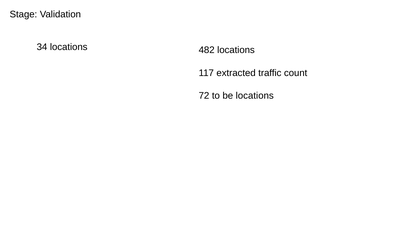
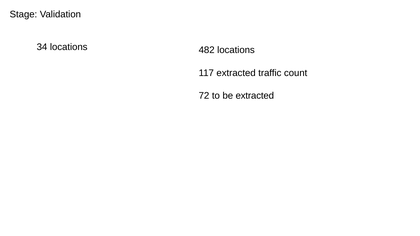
be locations: locations -> extracted
